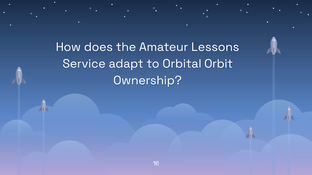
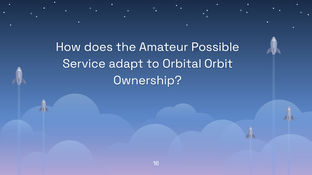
Lessons: Lessons -> Possible
